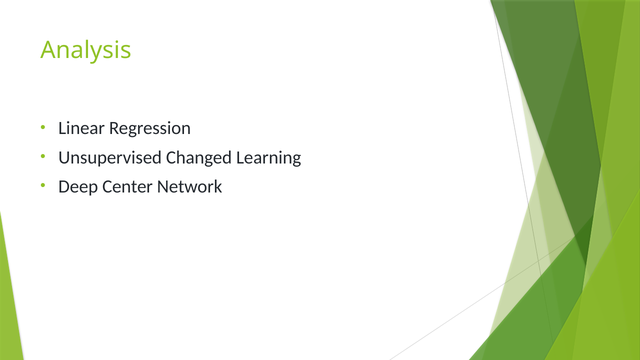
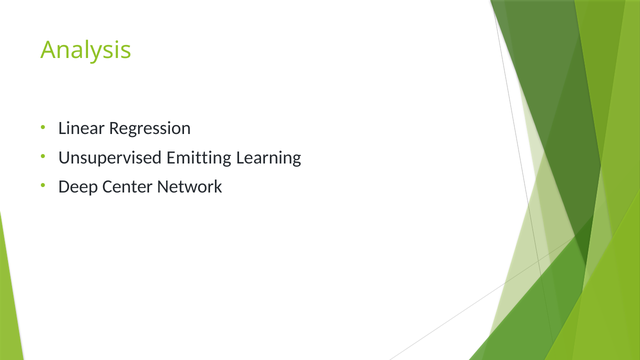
Changed: Changed -> Emitting
